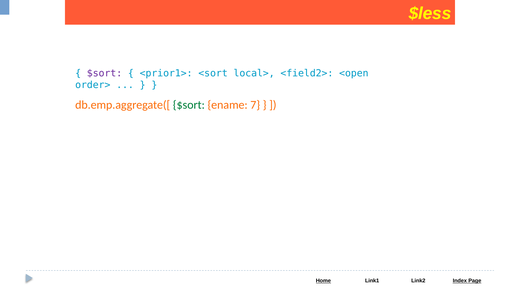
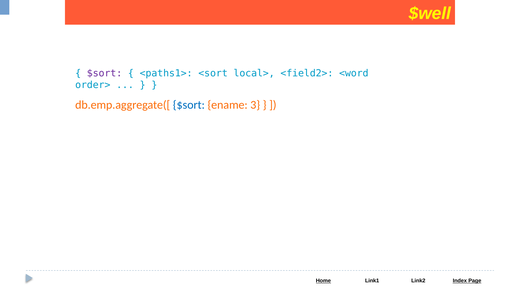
$less: $less -> $well
<prior1>: <prior1> -> <paths1>
<open: <open -> <word
$sort at (189, 105) colour: green -> blue
7: 7 -> 3
